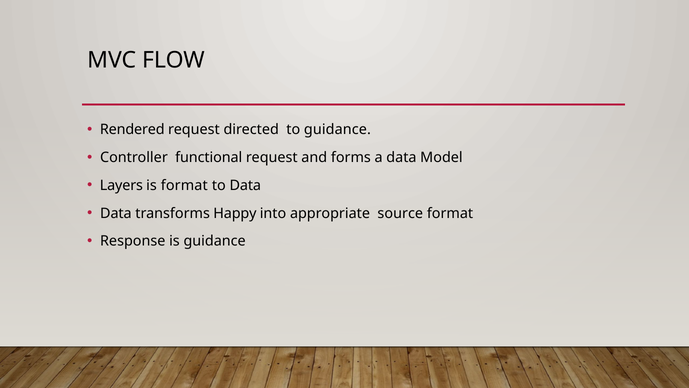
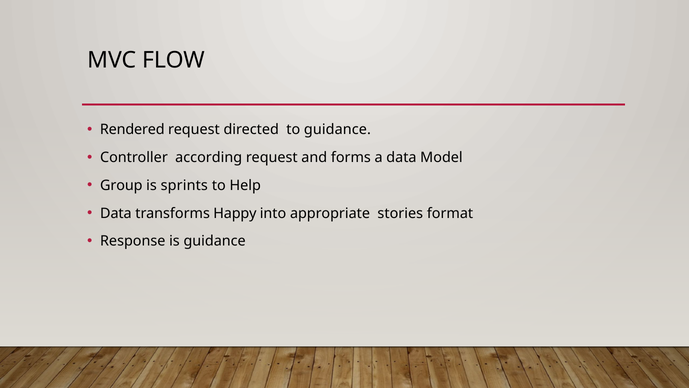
functional: functional -> according
Layers: Layers -> Group
is format: format -> sprints
to Data: Data -> Help
source: source -> stories
